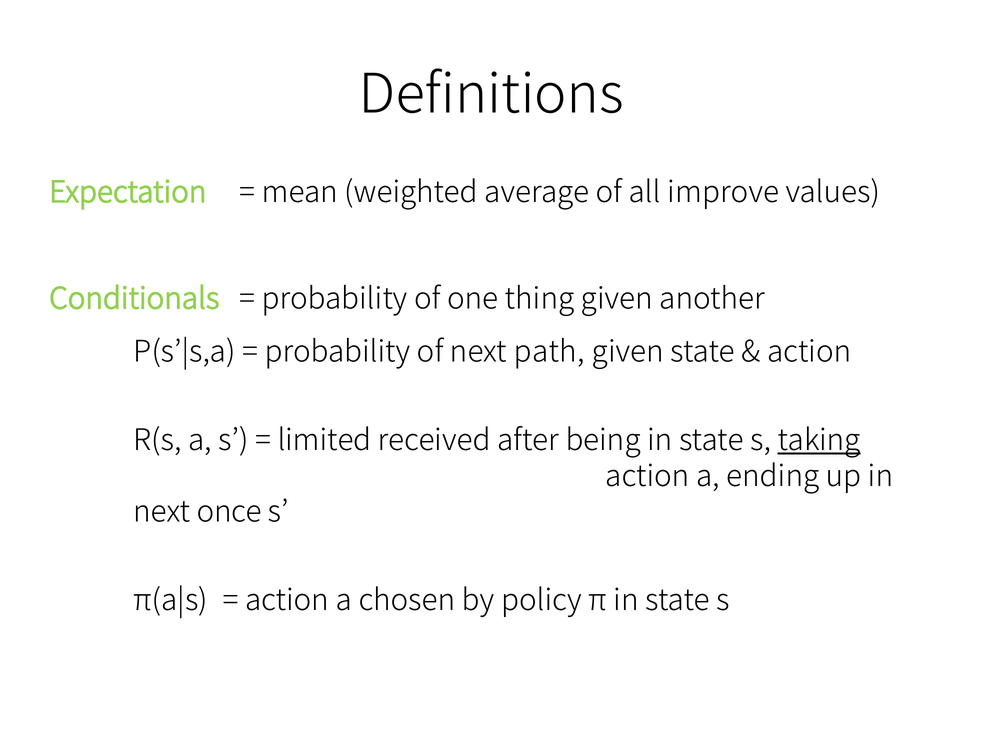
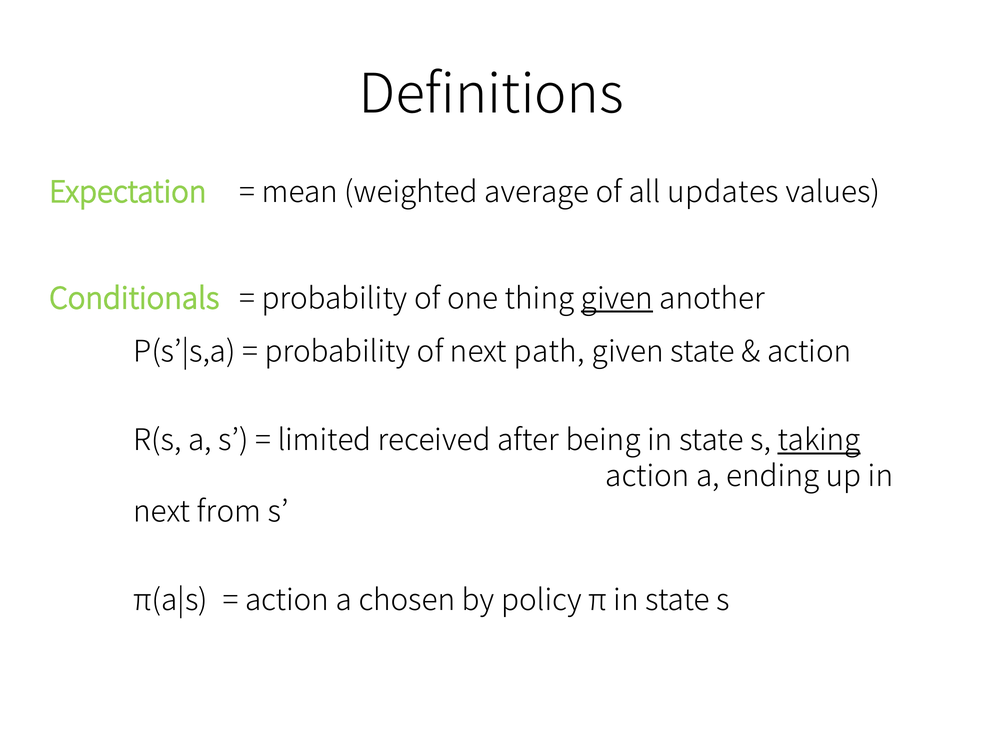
improve: improve -> updates
given at (617, 299) underline: none -> present
once: once -> from
